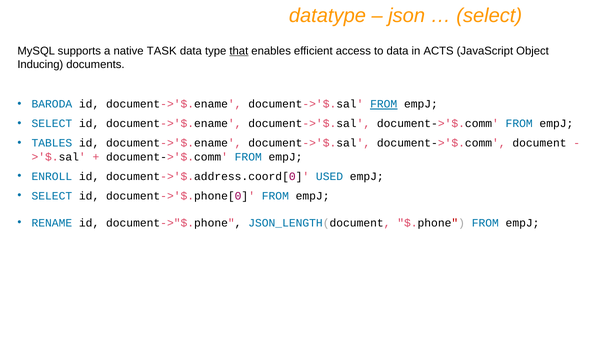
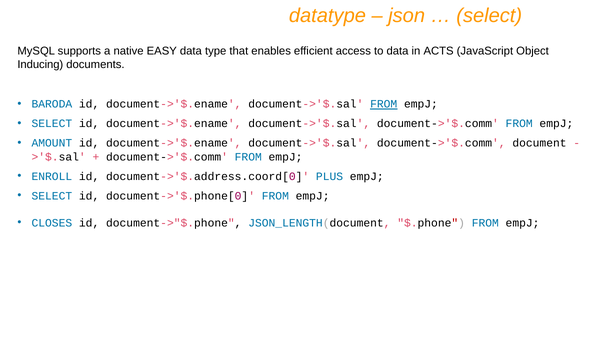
TASK: TASK -> EASY
that underline: present -> none
TABLES: TABLES -> AMOUNT
USED: USED -> PLUS
RENAME: RENAME -> CLOSES
